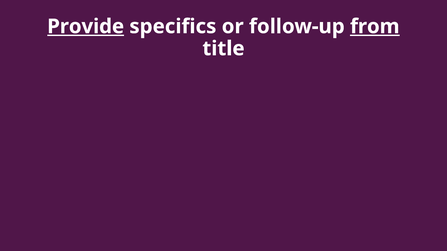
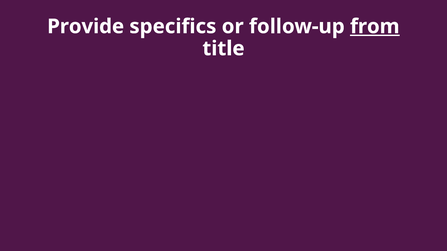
Provide underline: present -> none
